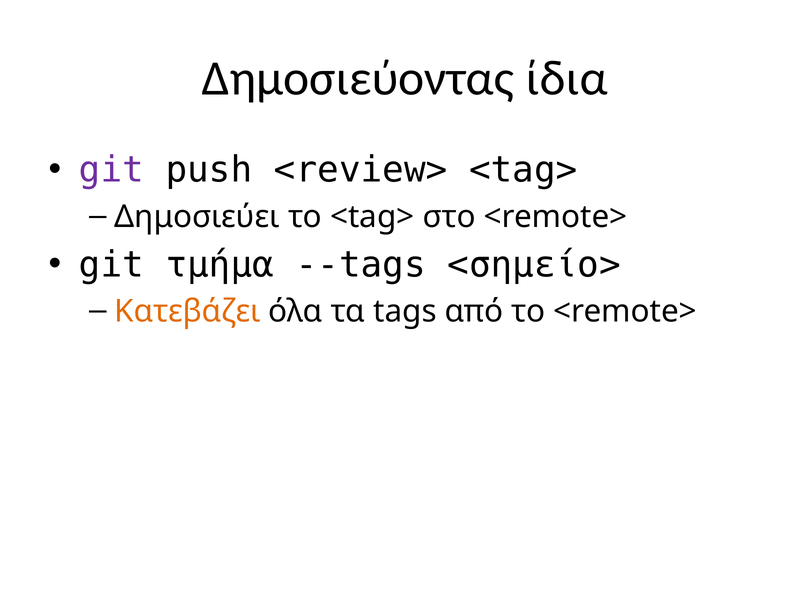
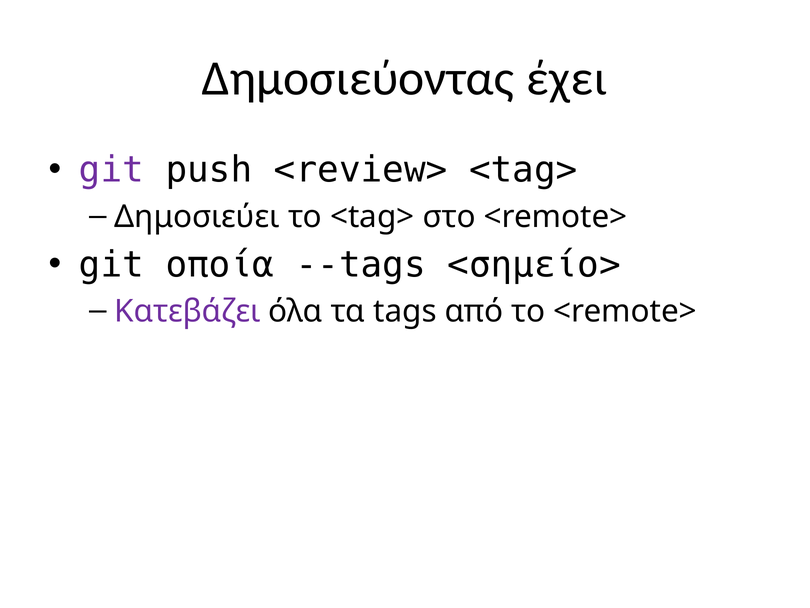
ίδια: ίδια -> έχει
τμήμα: τμήμα -> οποία
Κατεβάζει colour: orange -> purple
